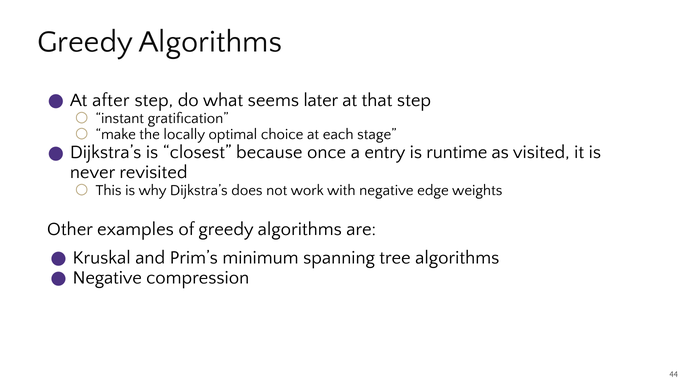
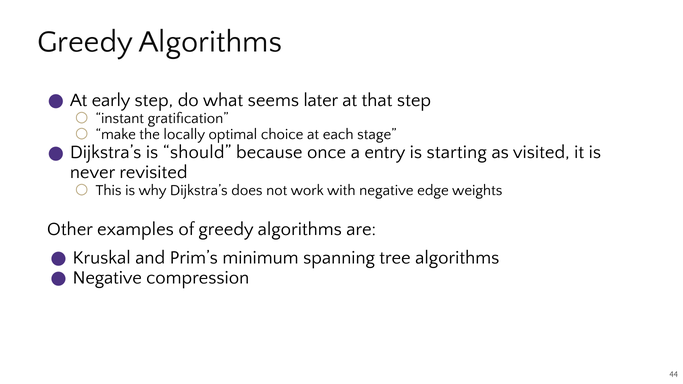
after: after -> early
closest: closest -> should
runtime: runtime -> starting
